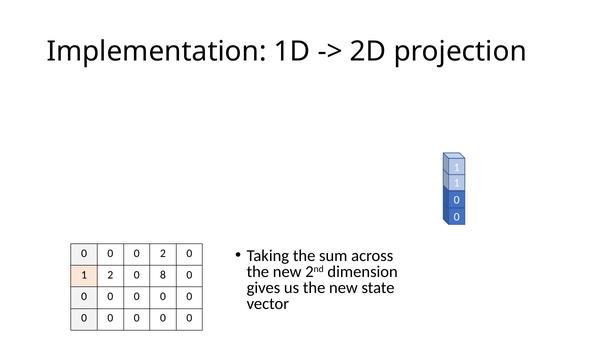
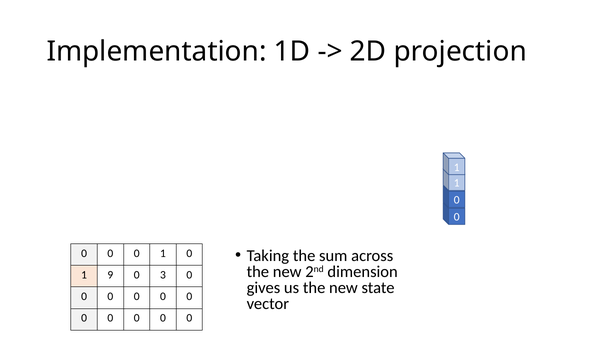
0 0 0 2: 2 -> 1
1 2: 2 -> 9
8: 8 -> 3
